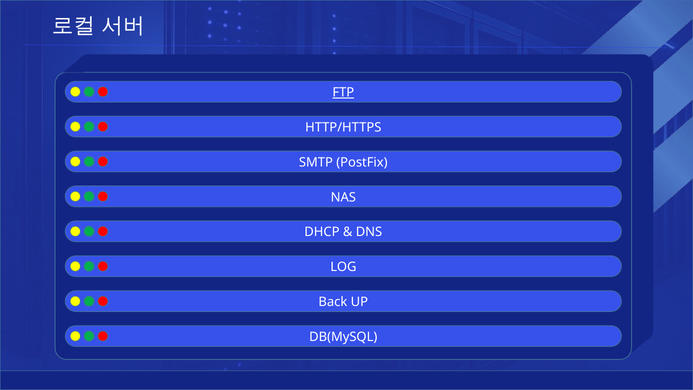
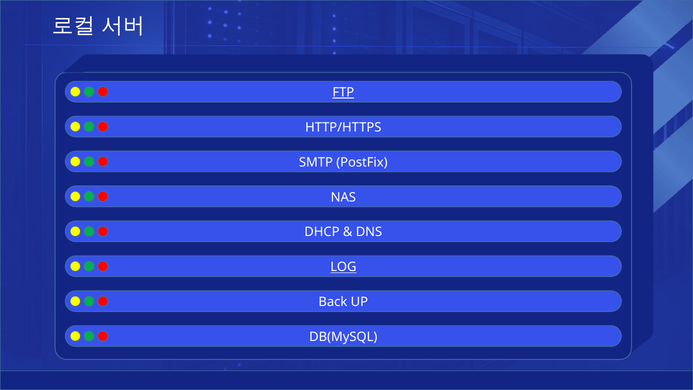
LOG underline: none -> present
